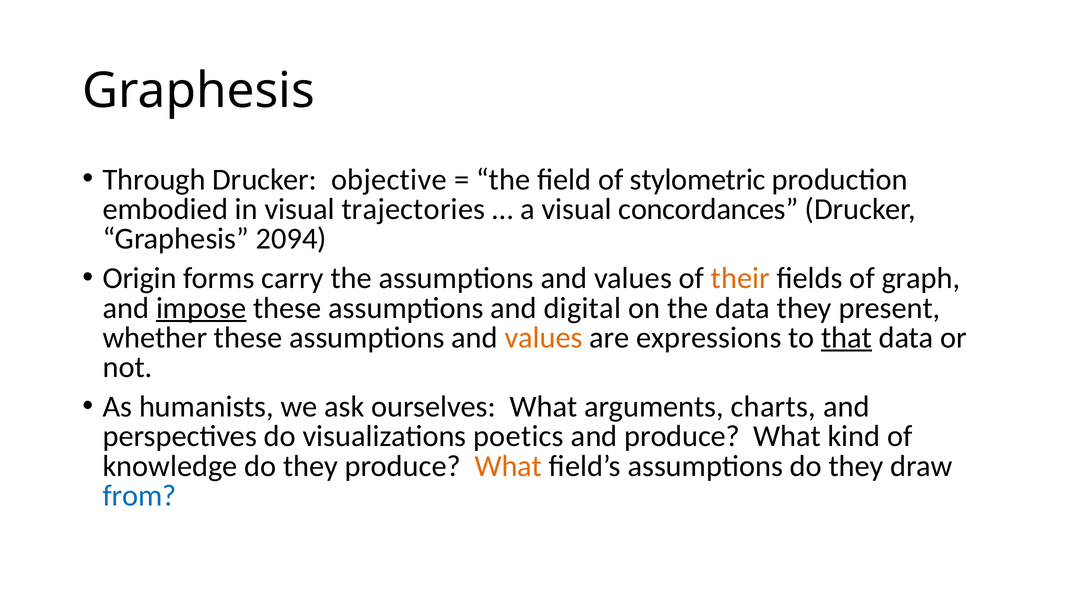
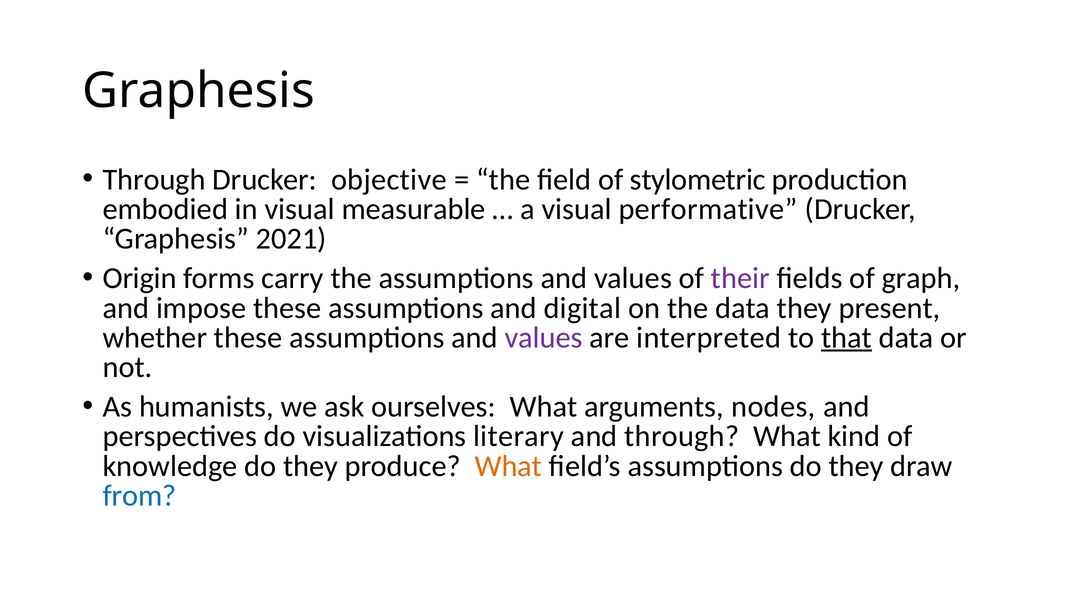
trajectories: trajectories -> measurable
concordances: concordances -> performative
2094: 2094 -> 2021
their colour: orange -> purple
impose underline: present -> none
values at (544, 338) colour: orange -> purple
expressions: expressions -> interpreted
charts: charts -> nodes
poetics: poetics -> literary
and produce: produce -> through
